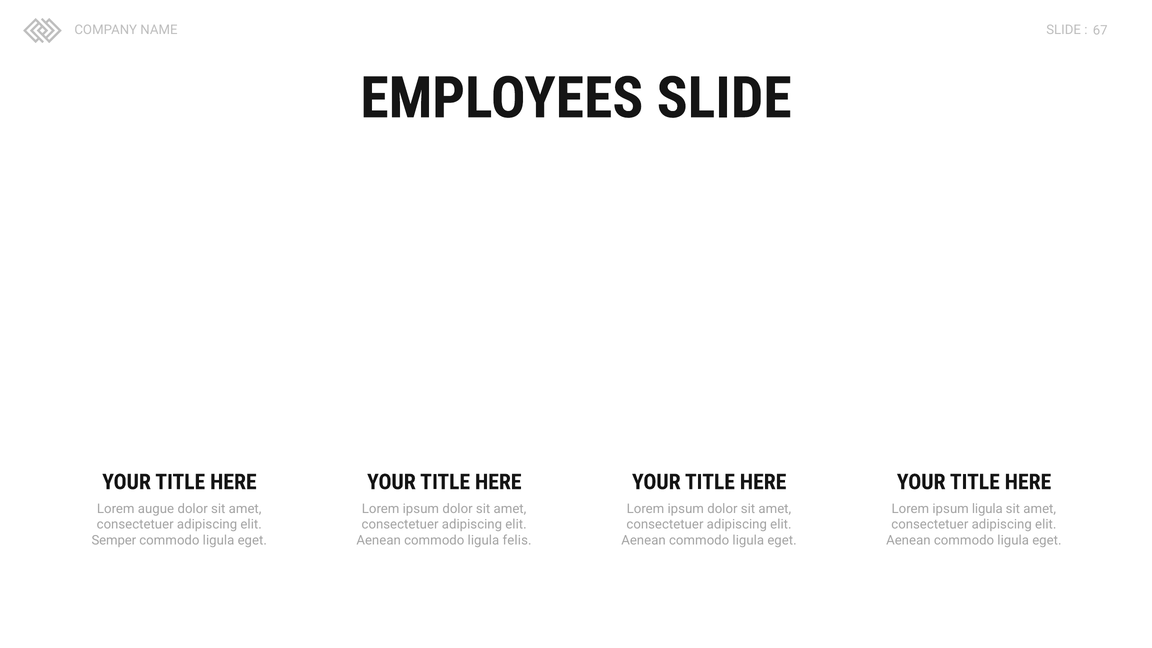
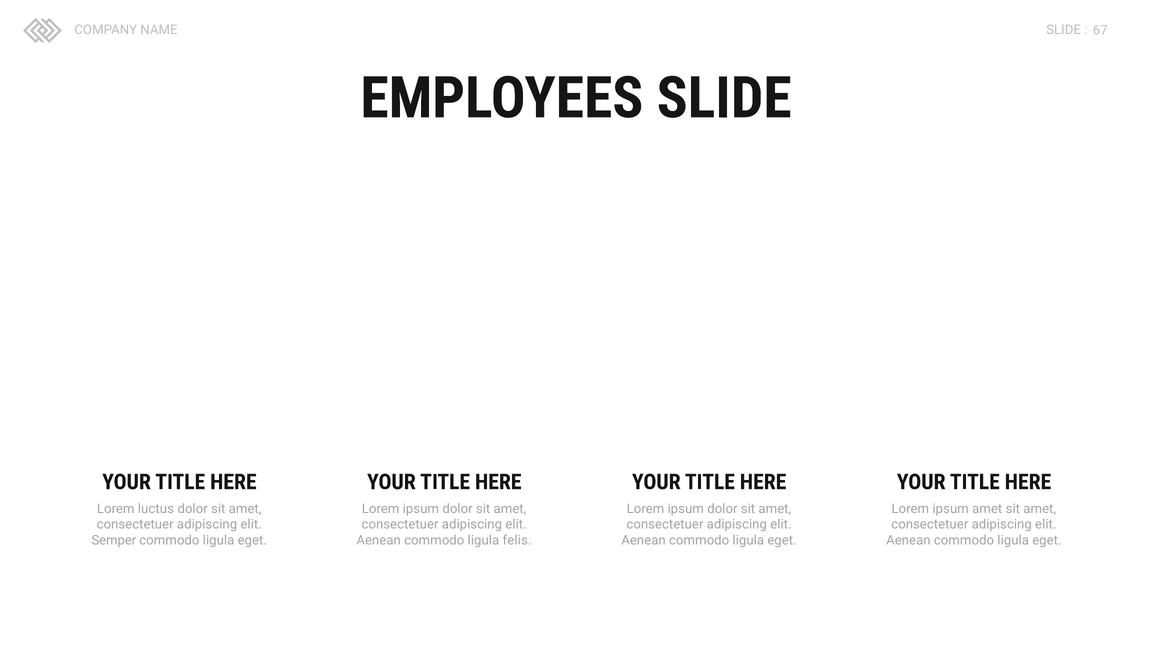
augue: augue -> luctus
ipsum ligula: ligula -> amet
